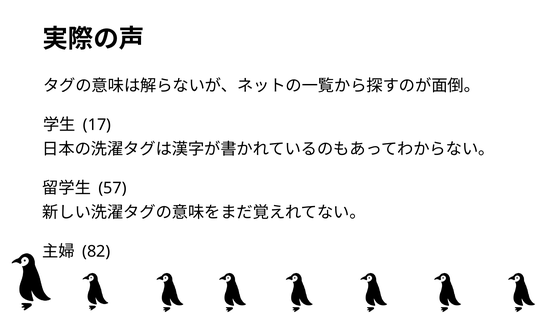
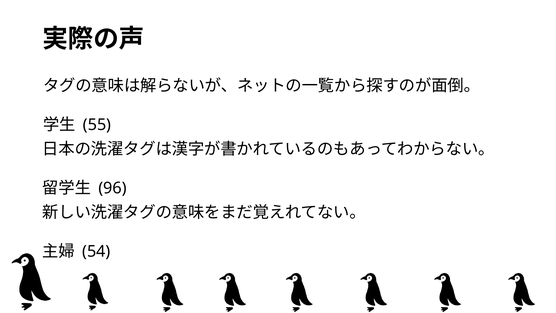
17: 17 -> 55
57: 57 -> 96
82: 82 -> 54
